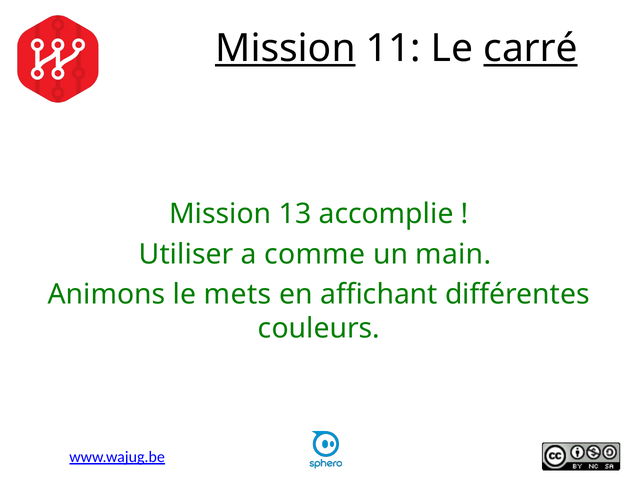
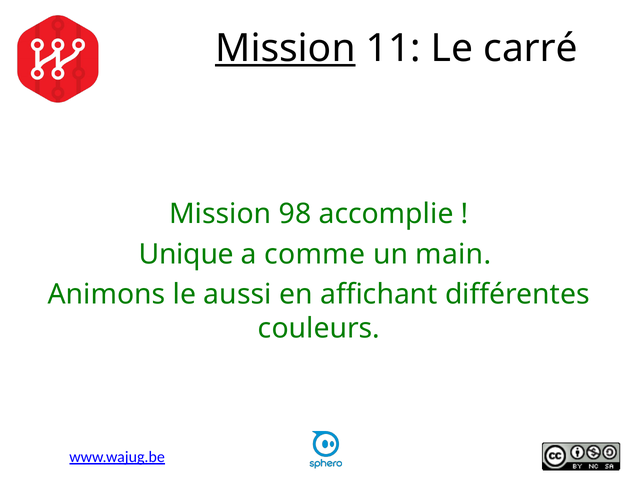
carré underline: present -> none
13: 13 -> 98
Utiliser: Utiliser -> Unique
mets: mets -> aussi
